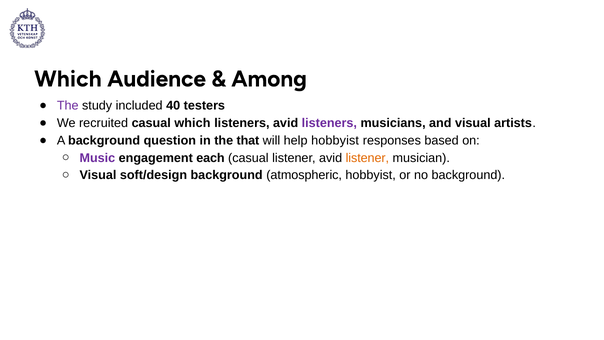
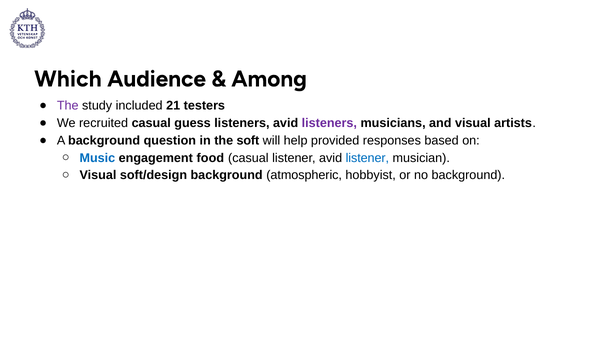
40: 40 -> 21
casual which: which -> guess
that: that -> soft
help hobbyist: hobbyist -> provided
Music colour: purple -> blue
each: each -> food
listener at (367, 158) colour: orange -> blue
